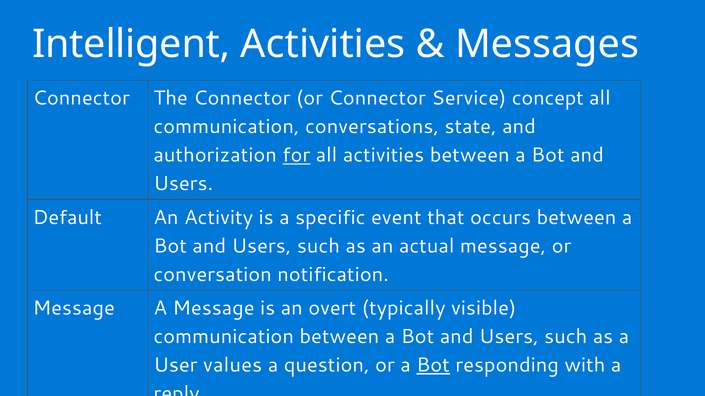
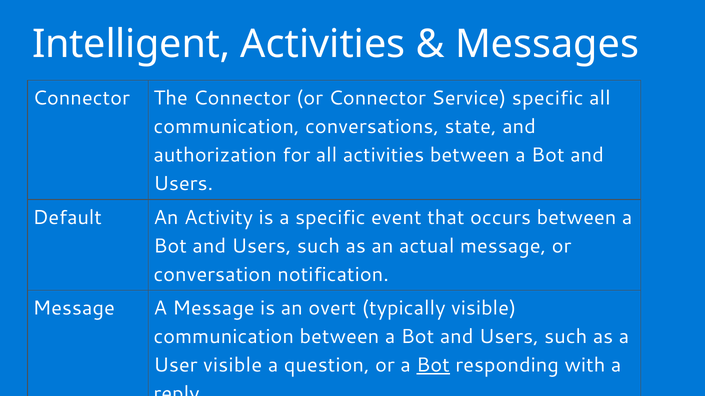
Service concept: concept -> specific
for underline: present -> none
User values: values -> visible
